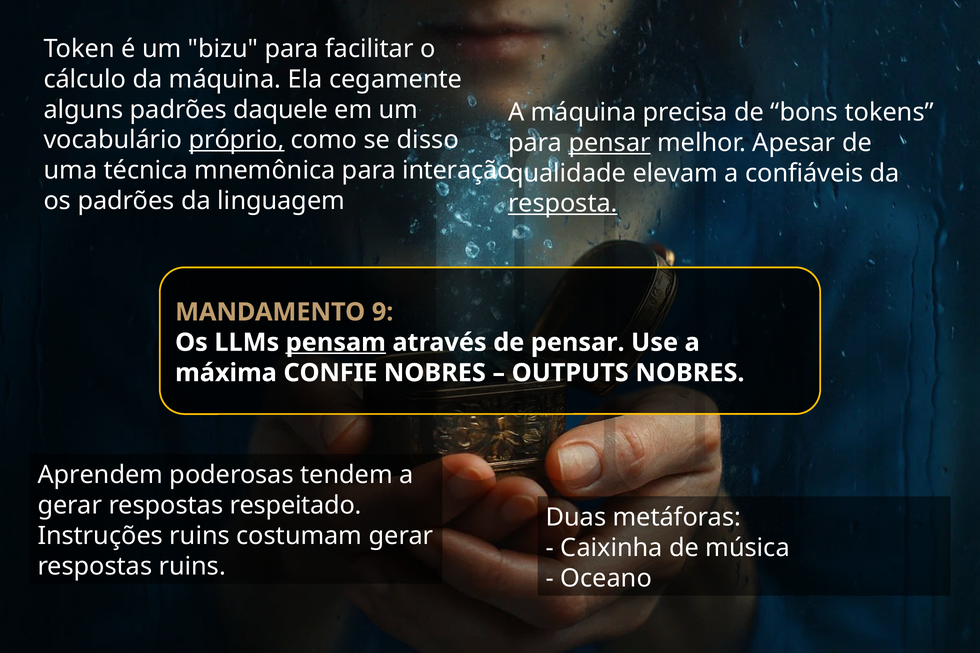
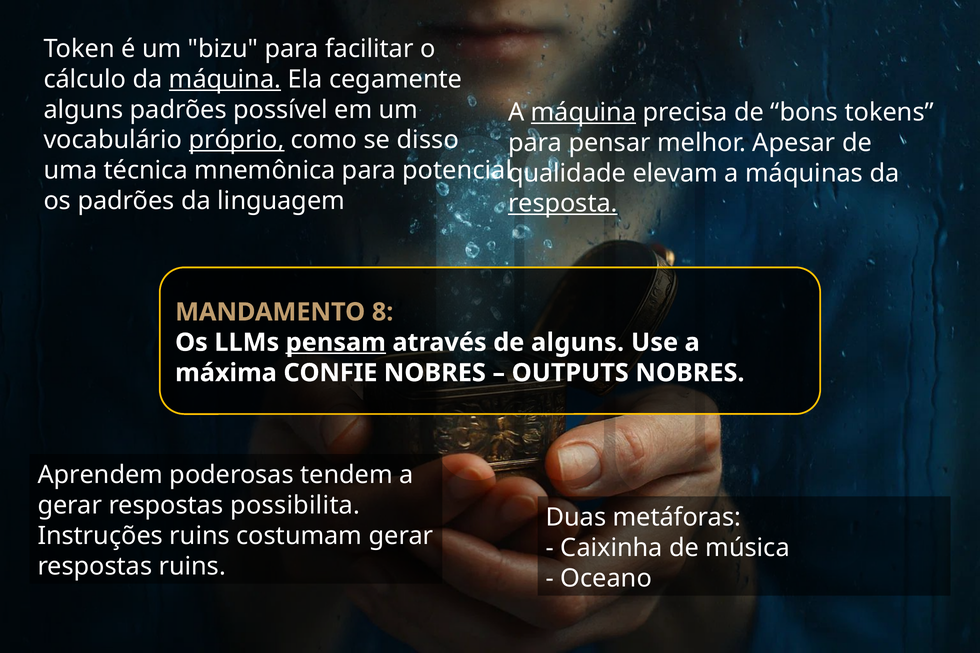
máquina at (225, 79) underline: none -> present
daquele: daquele -> possível
máquina at (584, 112) underline: none -> present
pensar at (610, 143) underline: present -> none
interação: interação -> potencial
confiáveis: confiáveis -> máquinas
9: 9 -> 8
de pensar: pensar -> alguns
respeitado: respeitado -> possibilita
